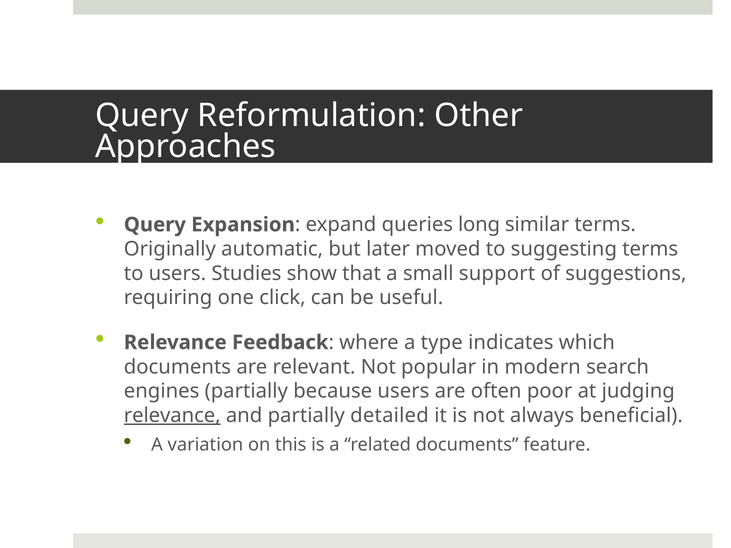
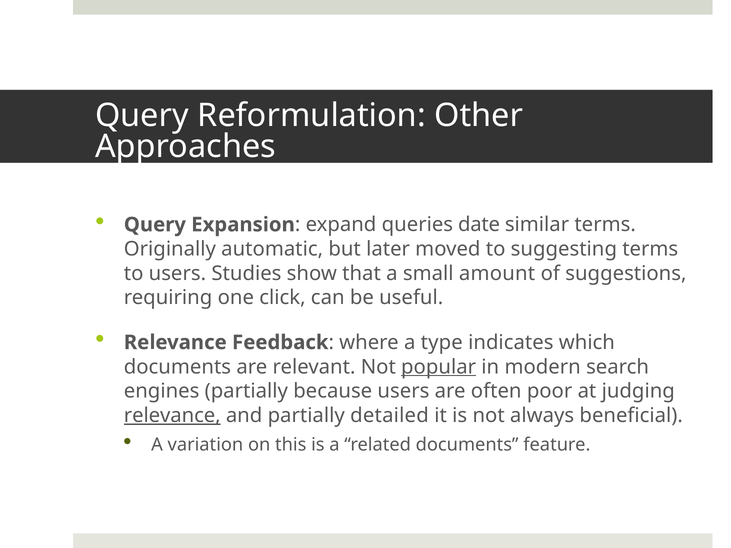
long: long -> date
support: support -> amount
popular underline: none -> present
